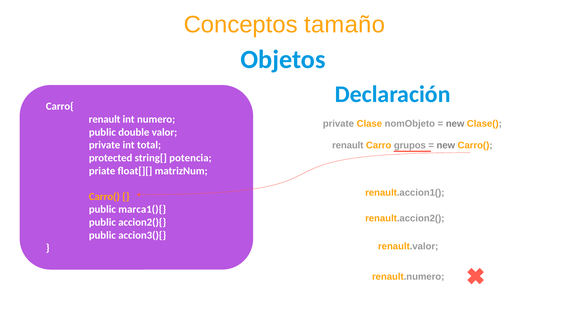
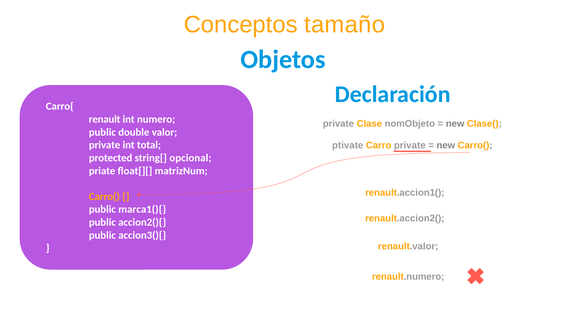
renault at (348, 145): renault -> ptivate
Carro grupos: grupos -> private
potencia: potencia -> opcional
